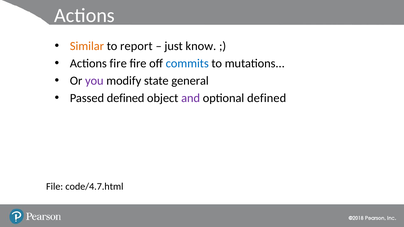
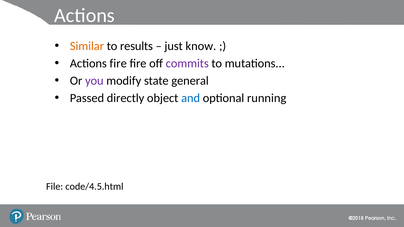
report: report -> results
commits colour: blue -> purple
Passed defined: defined -> directly
and colour: purple -> blue
optional defined: defined -> running
code/4.7.html: code/4.7.html -> code/4.5.html
